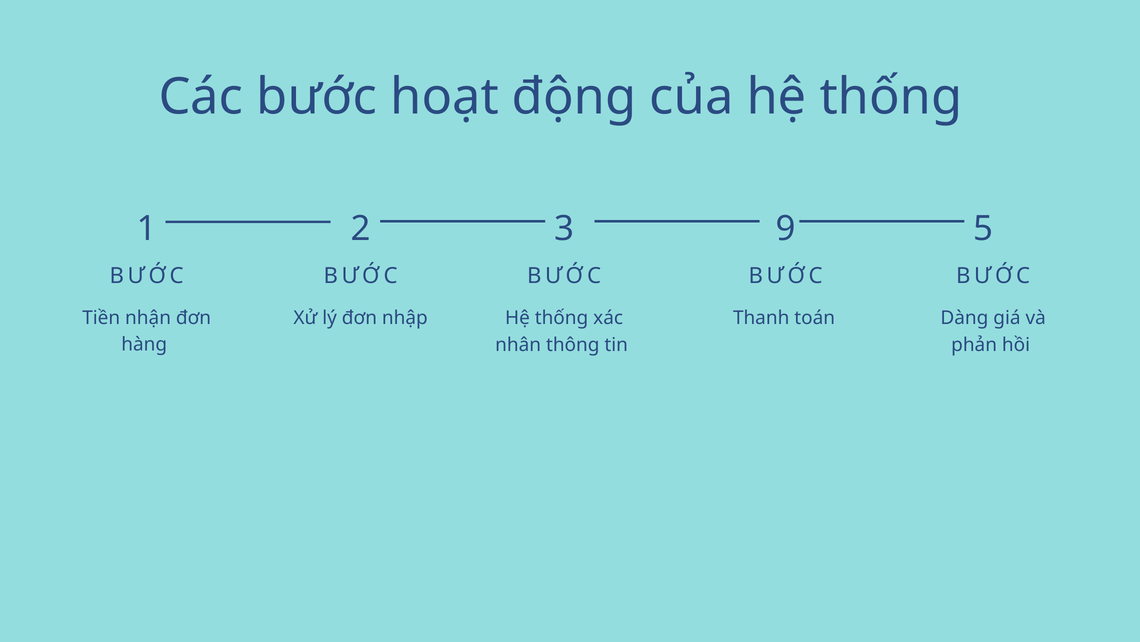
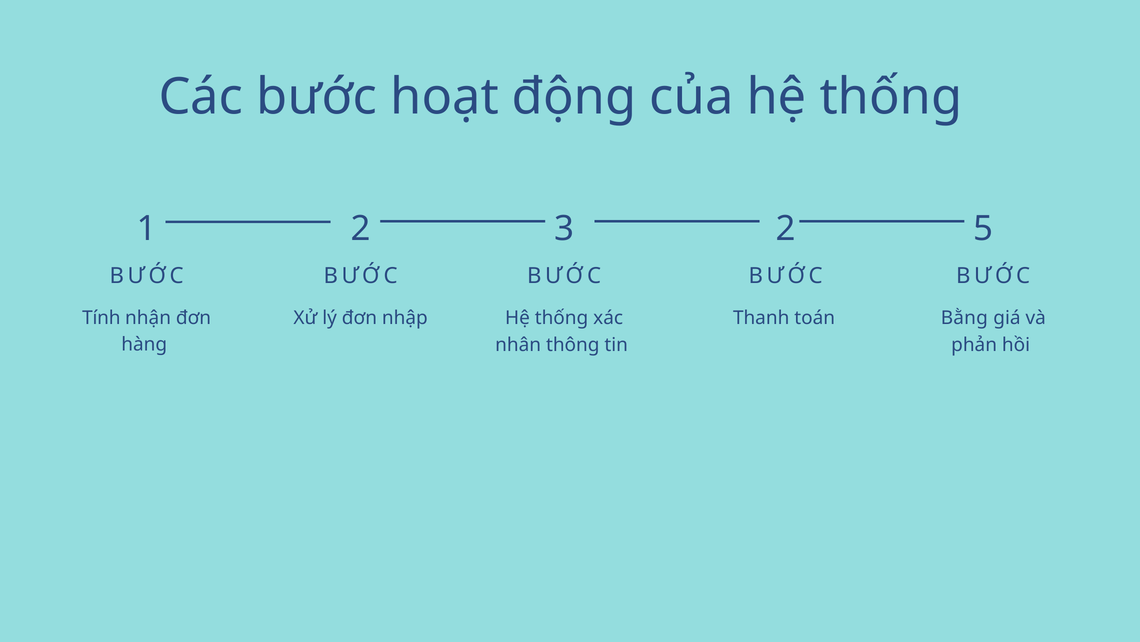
3 9: 9 -> 2
Tiền: Tiền -> Tính
Dàng: Dàng -> Bằng
